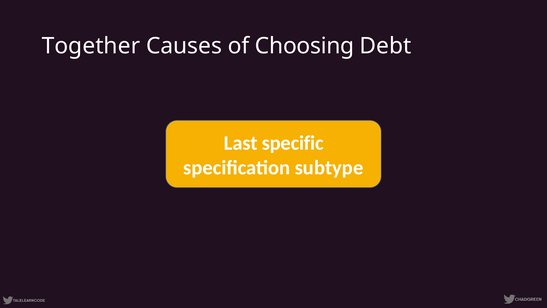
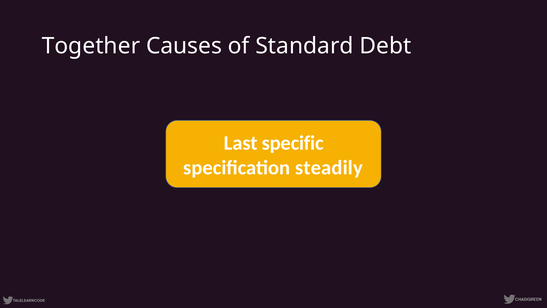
Choosing: Choosing -> Standard
subtype: subtype -> steadily
